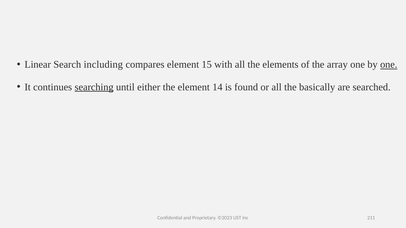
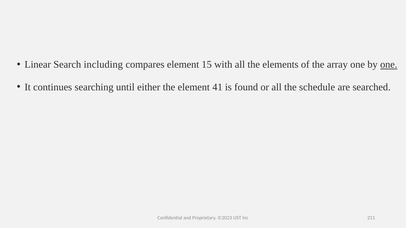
searching underline: present -> none
14: 14 -> 41
basically: basically -> schedule
